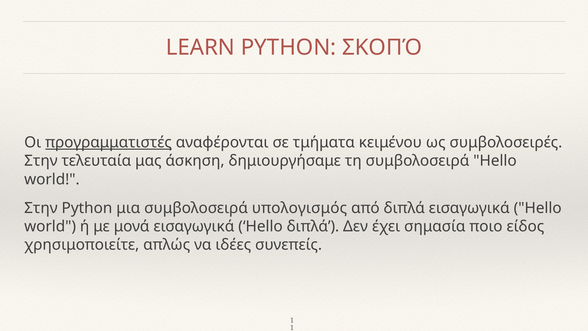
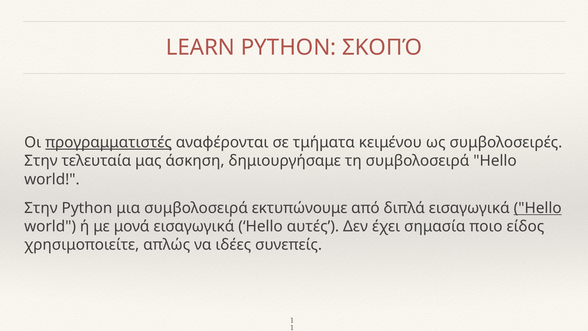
υπολογισμός: υπολογισμός -> εκτυπώνουμε
Hello at (538, 208) underline: none -> present
Hello διπλά: διπλά -> αυτές
